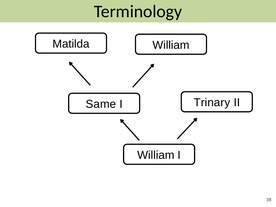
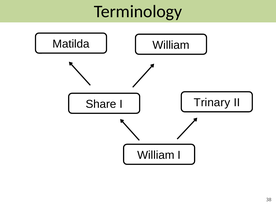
Same: Same -> Share
